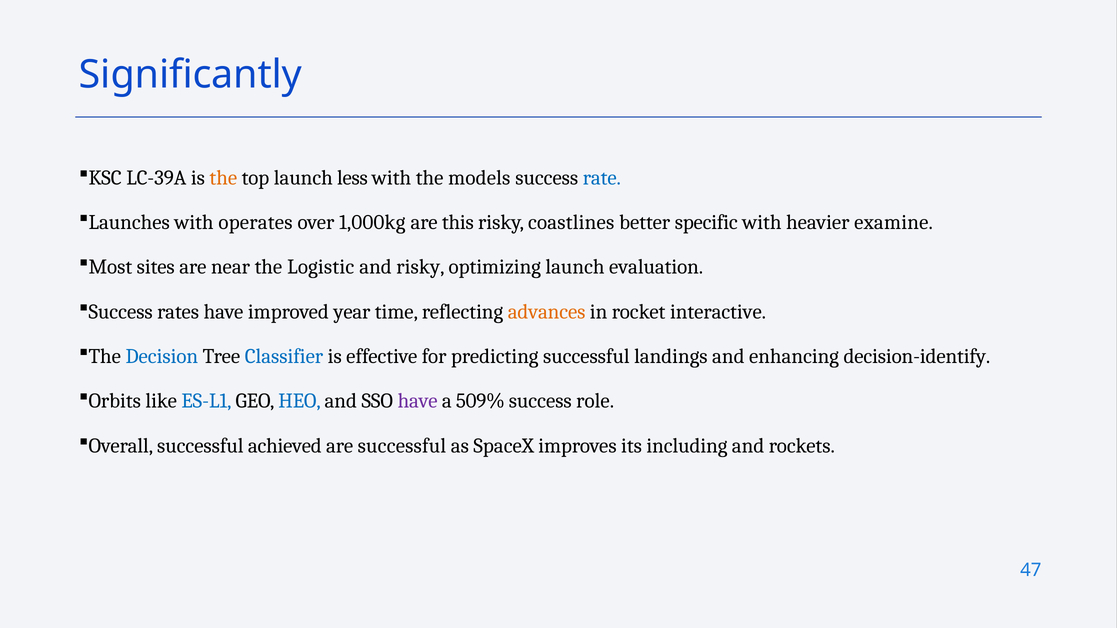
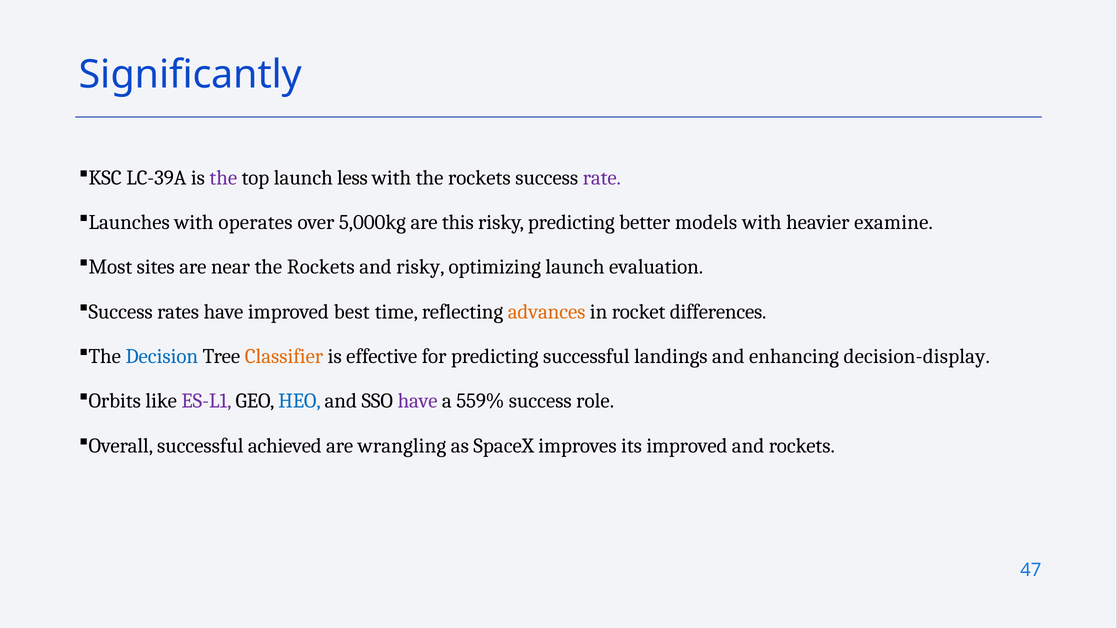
the at (223, 178) colour: orange -> purple
with the models: models -> rockets
rate colour: blue -> purple
1,000kg: 1,000kg -> 5,000kg
risky coastlines: coastlines -> predicting
specific: specific -> models
near the Logistic: Logistic -> Rockets
year: year -> best
interactive: interactive -> differences
Classifier colour: blue -> orange
decision-identify: decision-identify -> decision-display
ES-L1 colour: blue -> purple
509%: 509% -> 559%
are successful: successful -> wrangling
its including: including -> improved
